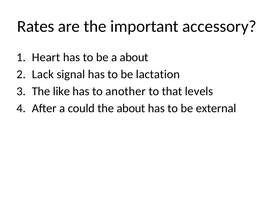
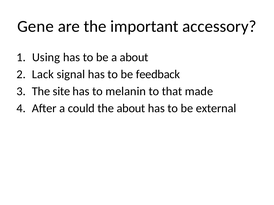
Rates: Rates -> Gene
Heart: Heart -> Using
lactation: lactation -> feedback
like: like -> site
another: another -> melanin
levels: levels -> made
